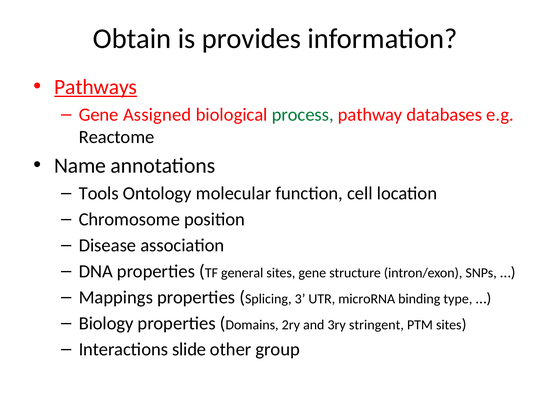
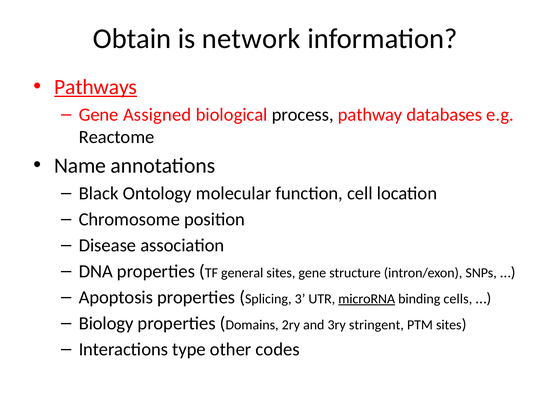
provides: provides -> network
process colour: green -> black
Tools: Tools -> Black
Mappings: Mappings -> Apoptosis
microRNA underline: none -> present
type: type -> cells
slide: slide -> type
group: group -> codes
